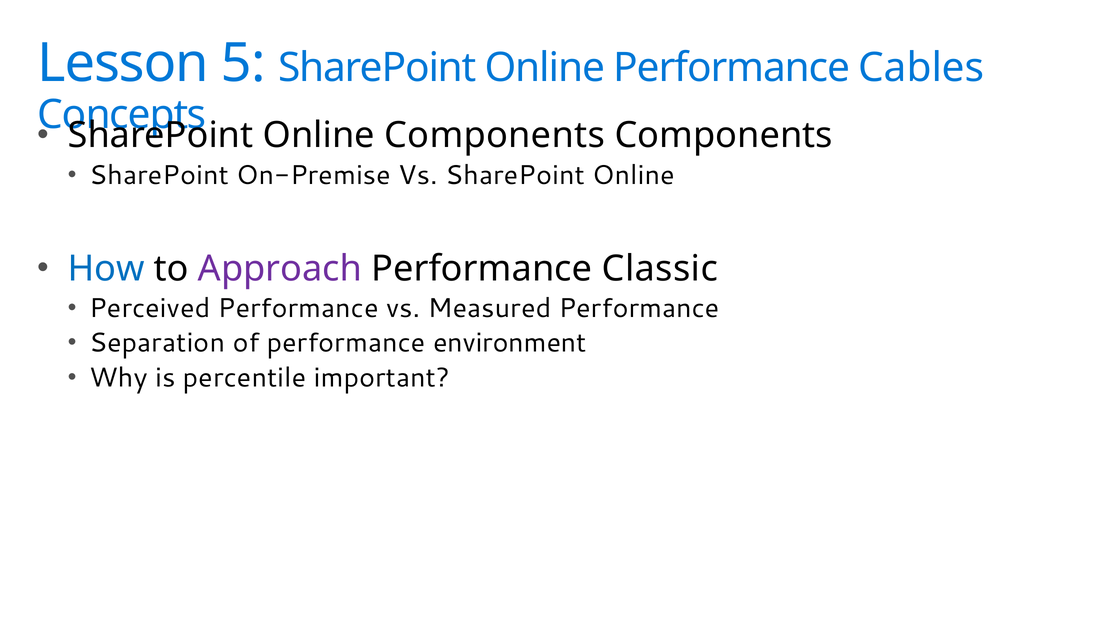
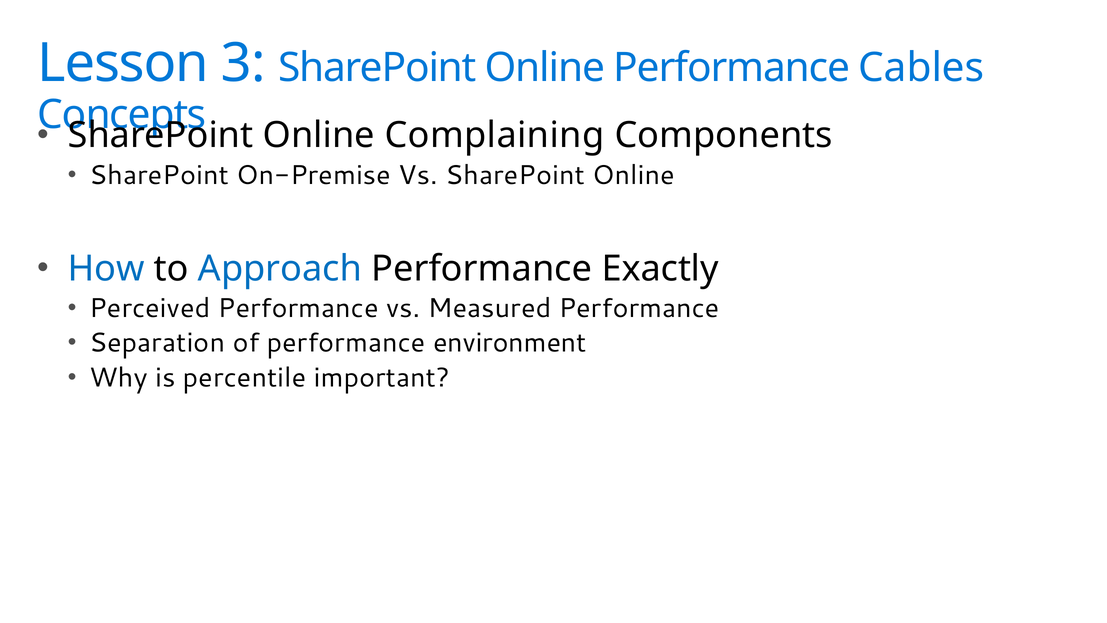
5: 5 -> 3
Online Components: Components -> Complaining
Approach colour: purple -> blue
Classic: Classic -> Exactly
